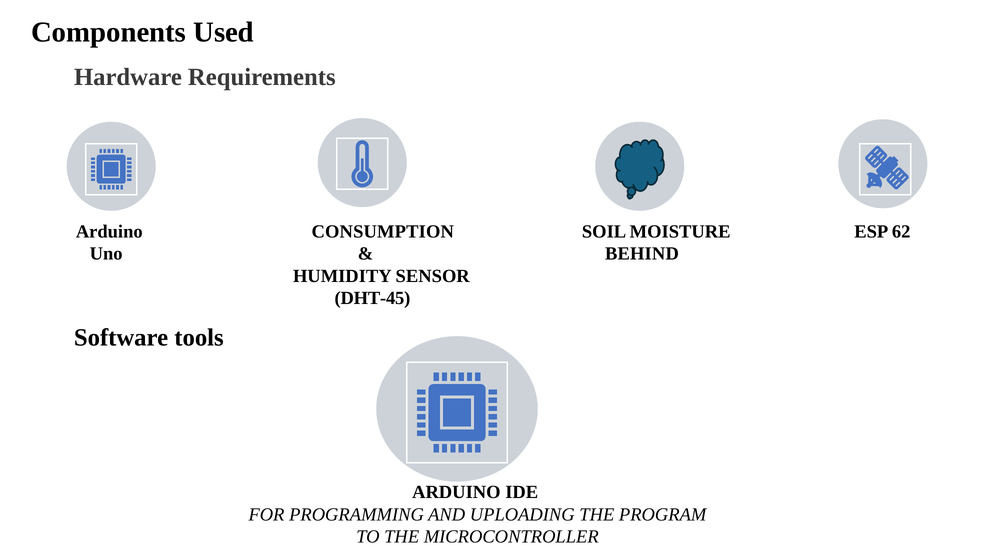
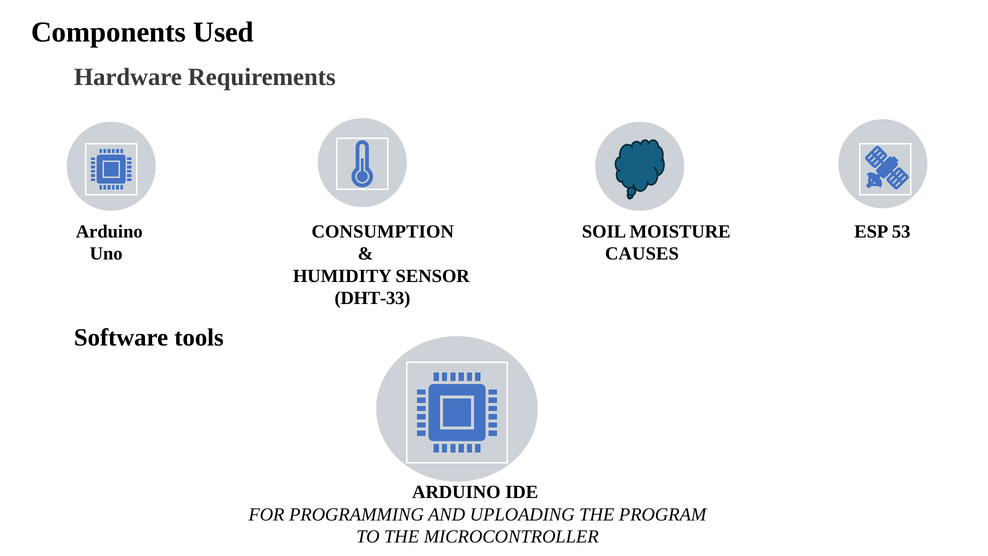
62: 62 -> 53
BEHIND: BEHIND -> CAUSES
DHT-45: DHT-45 -> DHT-33
